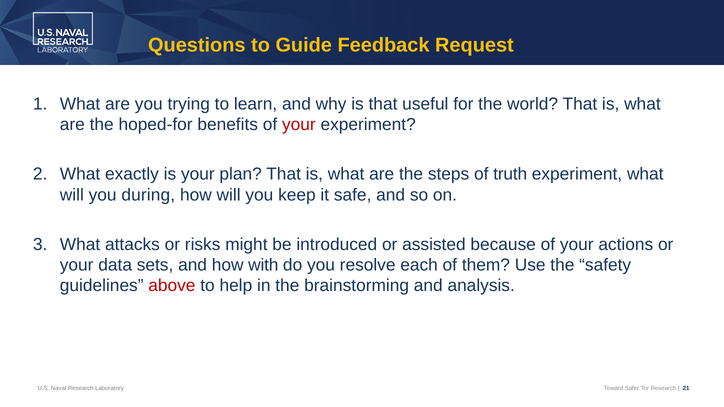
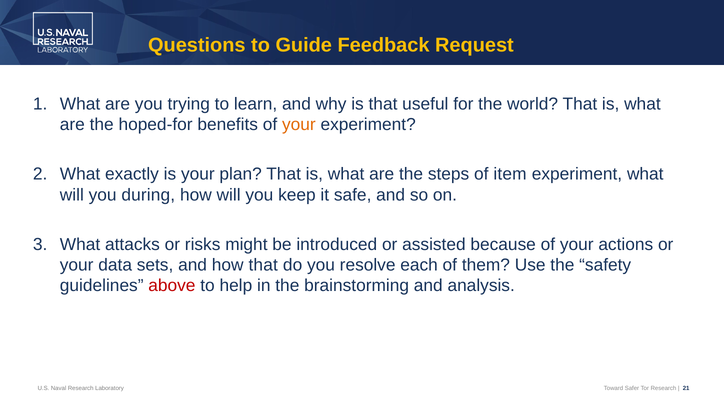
your at (299, 125) colour: red -> orange
of truth: truth -> item
how with: with -> that
